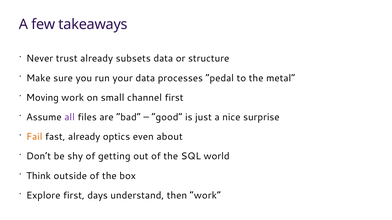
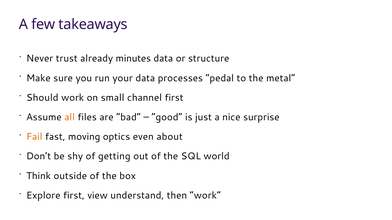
subsets: subsets -> minutes
Moving: Moving -> Should
all colour: purple -> orange
fast already: already -> moving
days: days -> view
